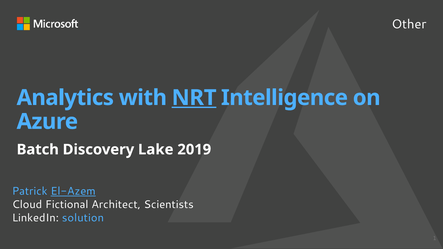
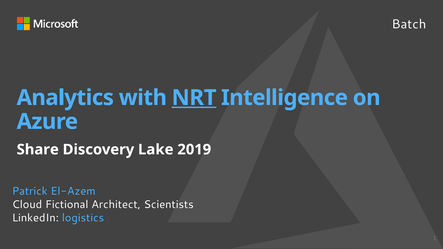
Other: Other -> Batch
Batch: Batch -> Share
El-Azem underline: present -> none
solution: solution -> logistics
